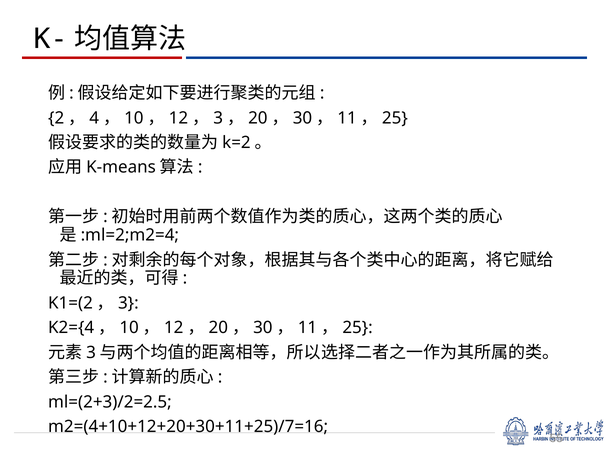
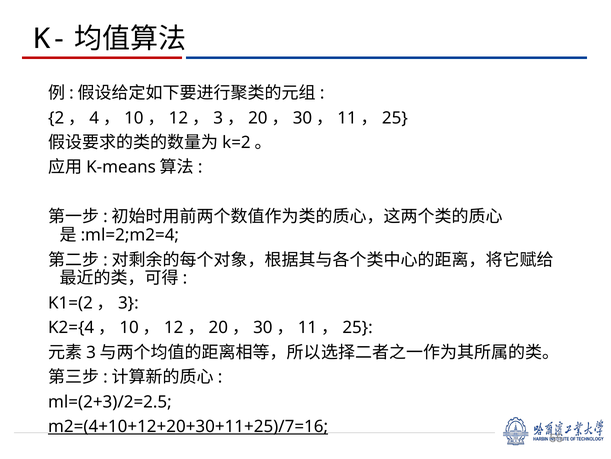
m2=(4+10+12+20+30+11+25)/7=16 underline: none -> present
